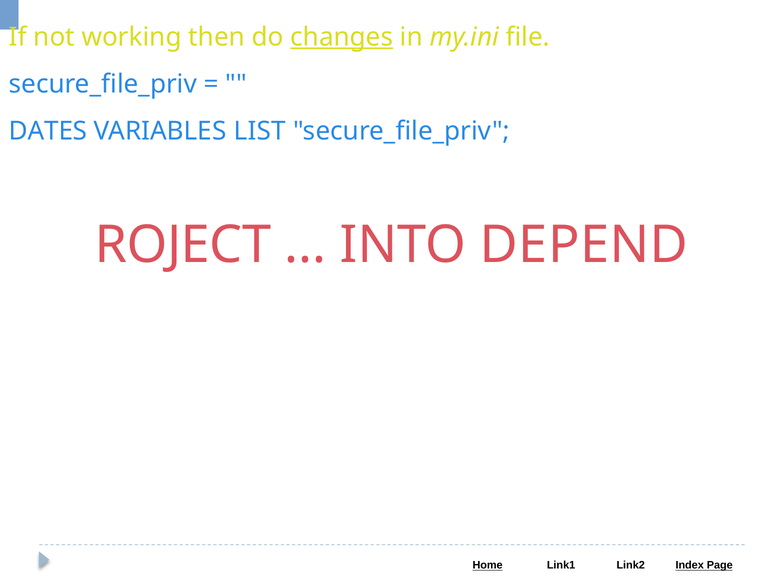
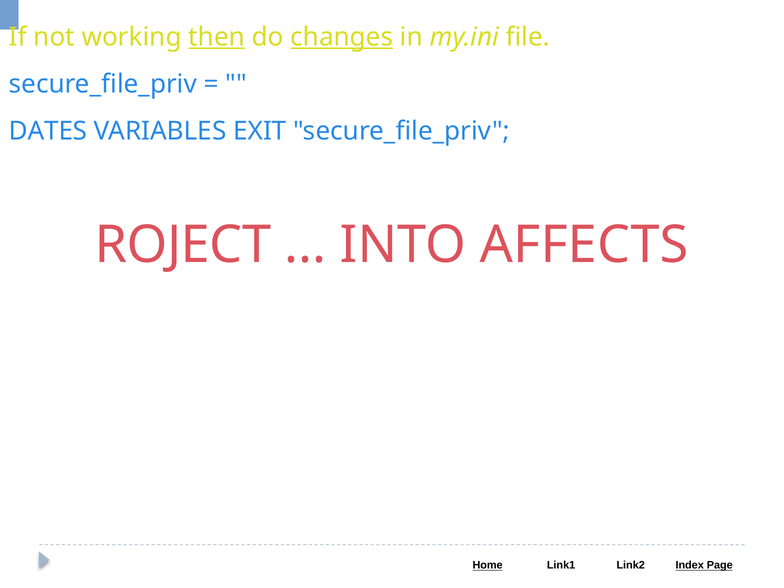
then underline: none -> present
LIST: LIST -> EXIT
DEPEND: DEPEND -> AFFECTS
